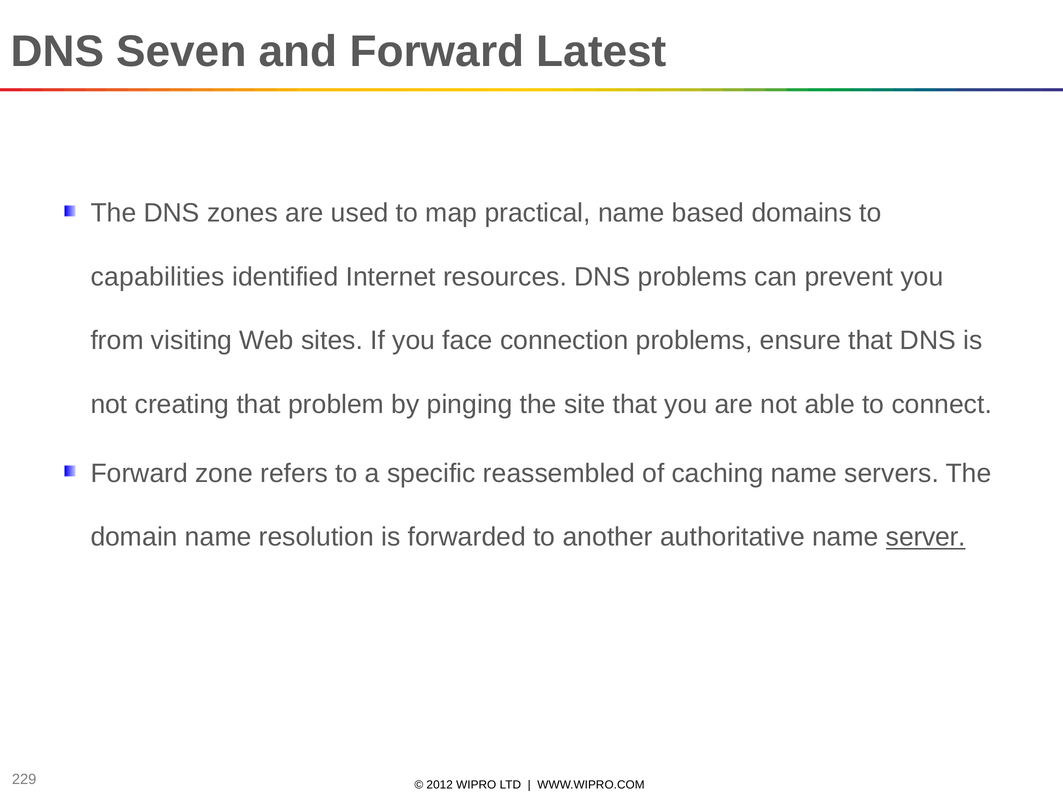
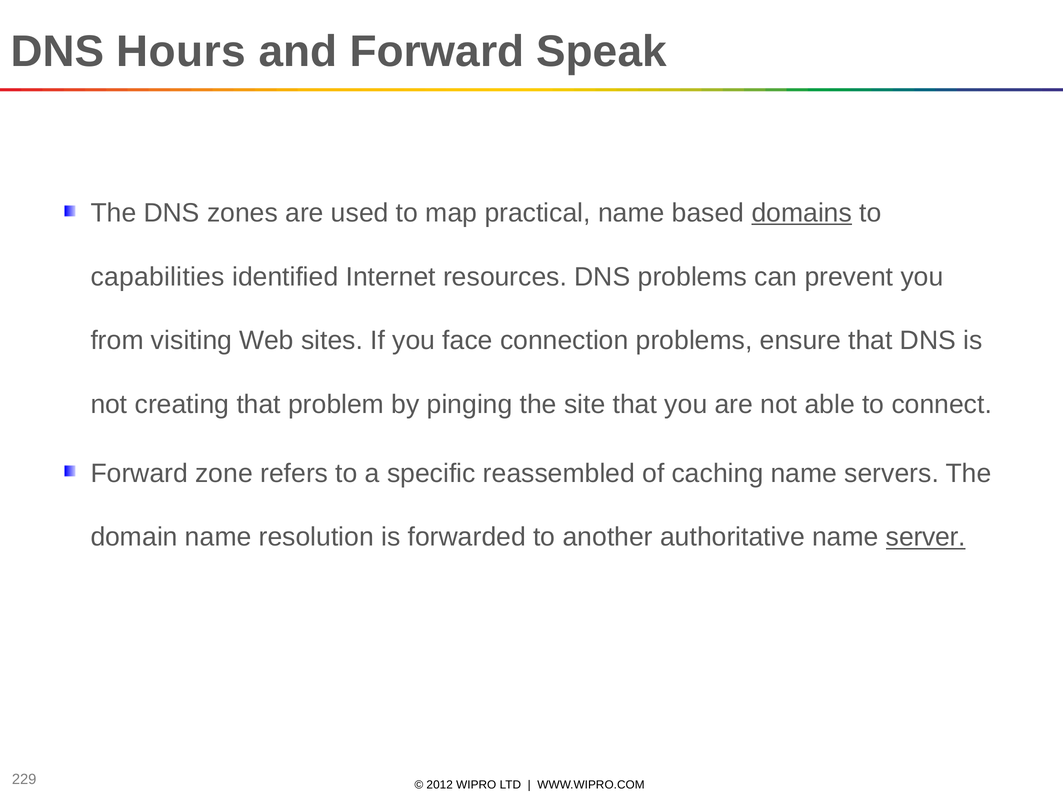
Seven: Seven -> Hours
Latest: Latest -> Speak
domains underline: none -> present
